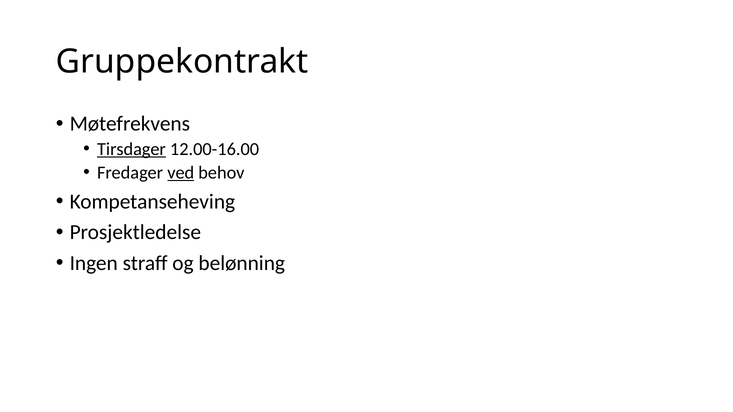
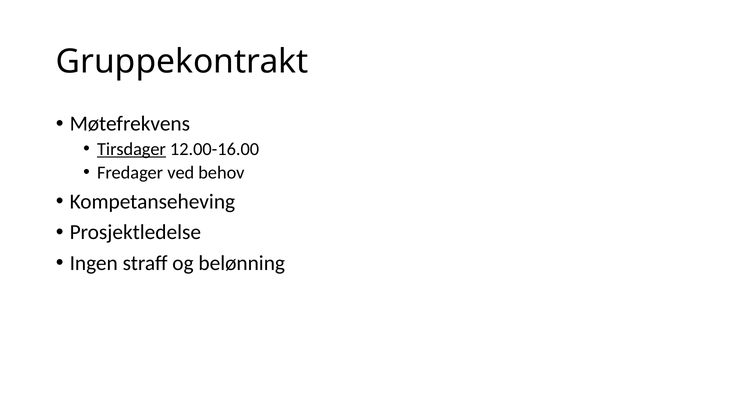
ved underline: present -> none
